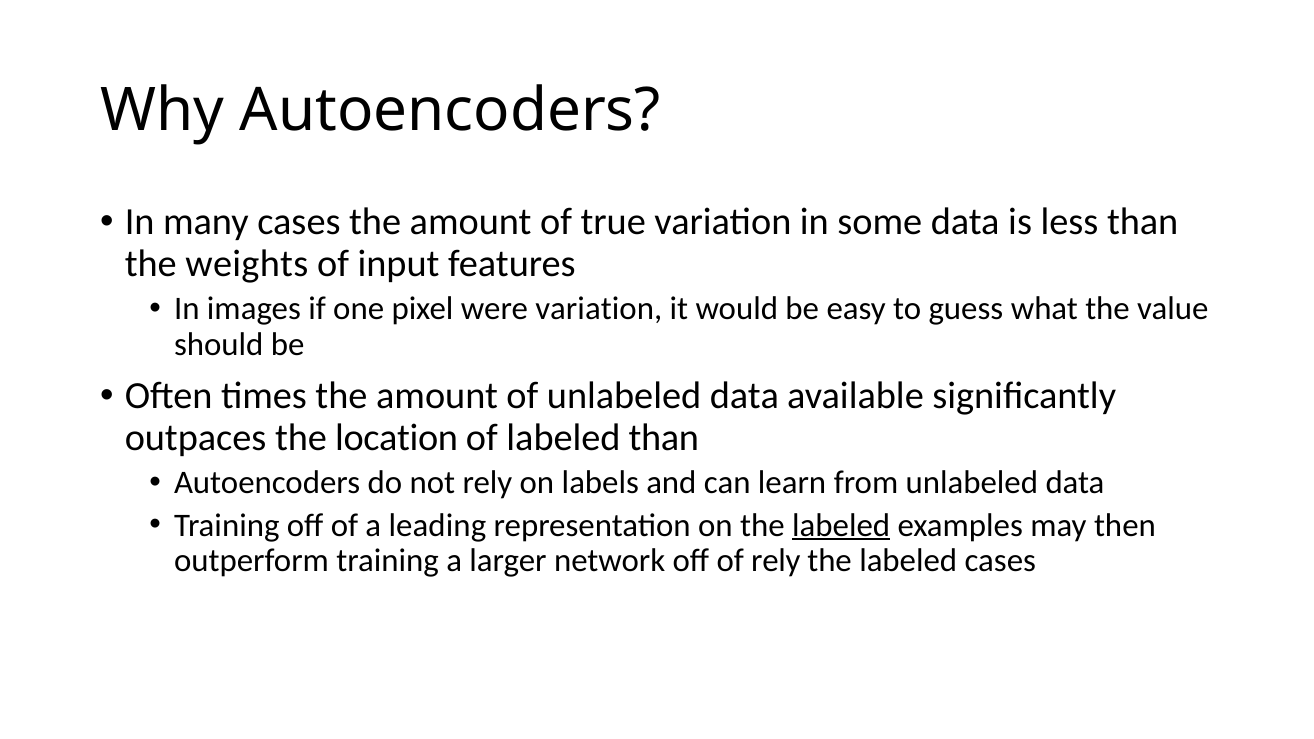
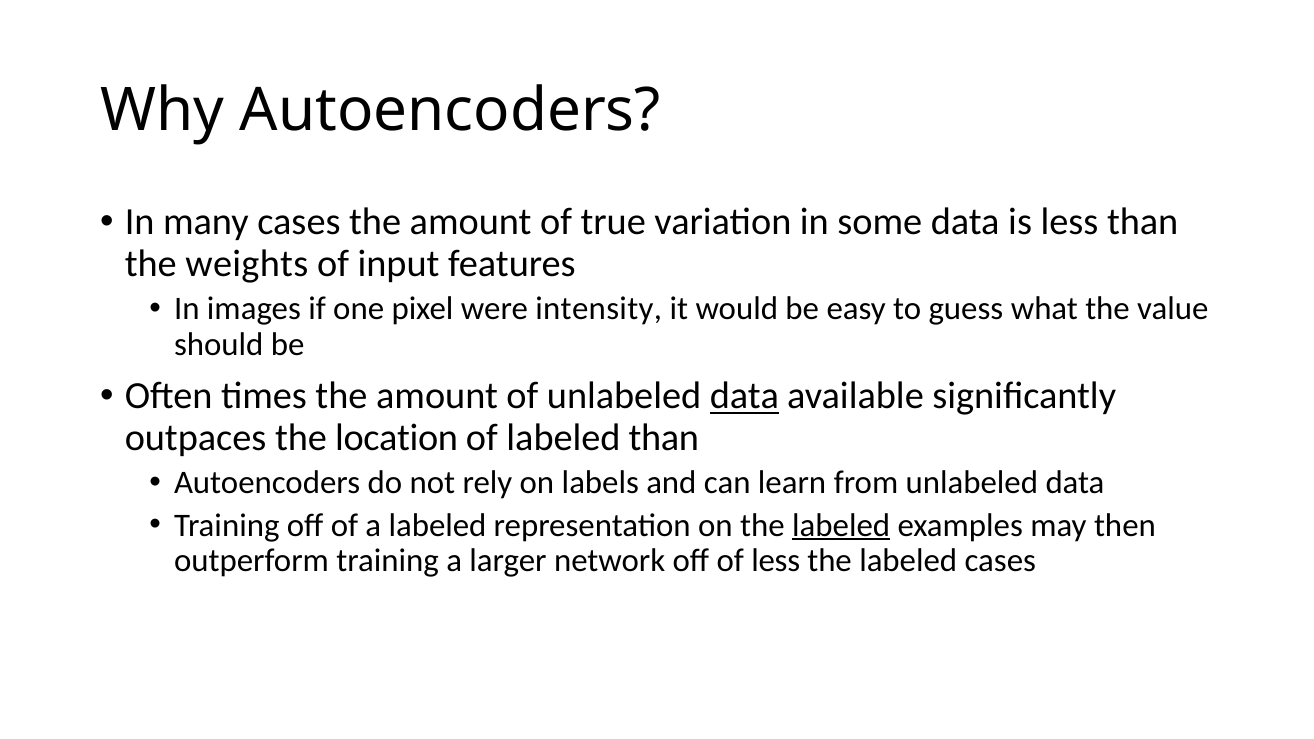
were variation: variation -> intensity
data at (744, 396) underline: none -> present
a leading: leading -> labeled
of rely: rely -> less
